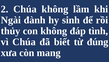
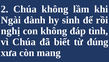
thủy: thủy -> nghị
